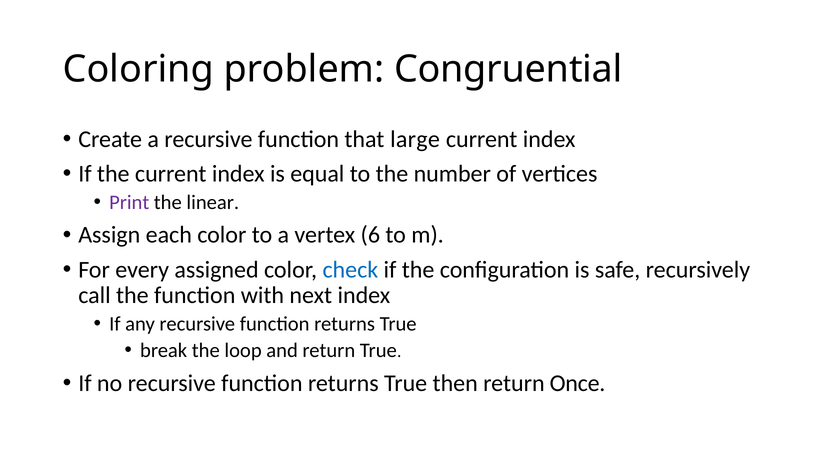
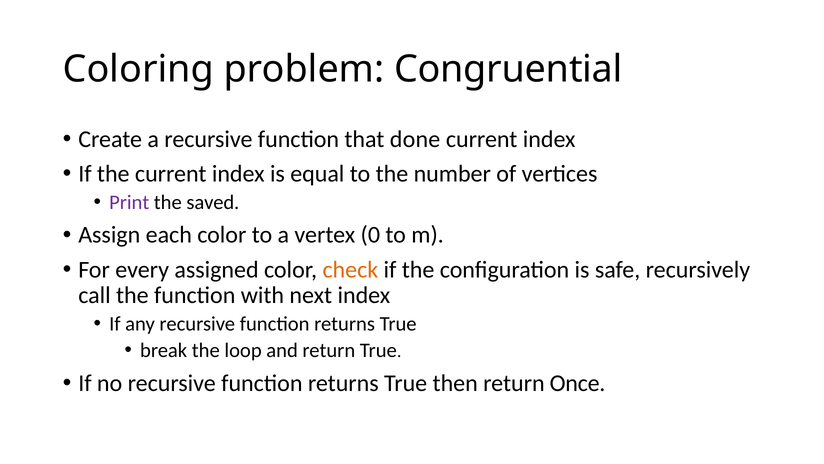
large: large -> done
linear: linear -> saved
6: 6 -> 0
check colour: blue -> orange
